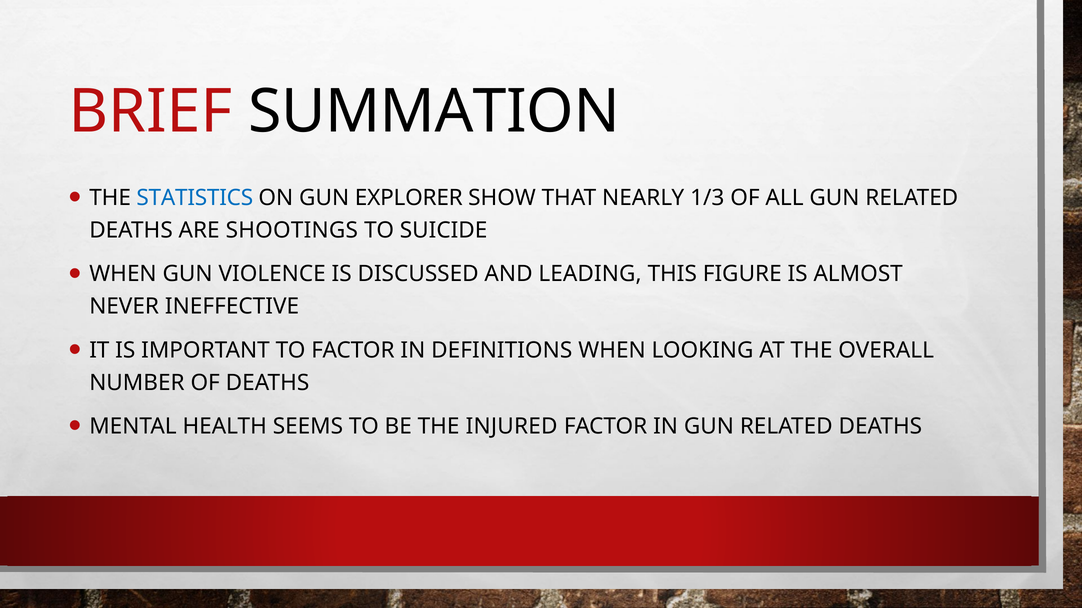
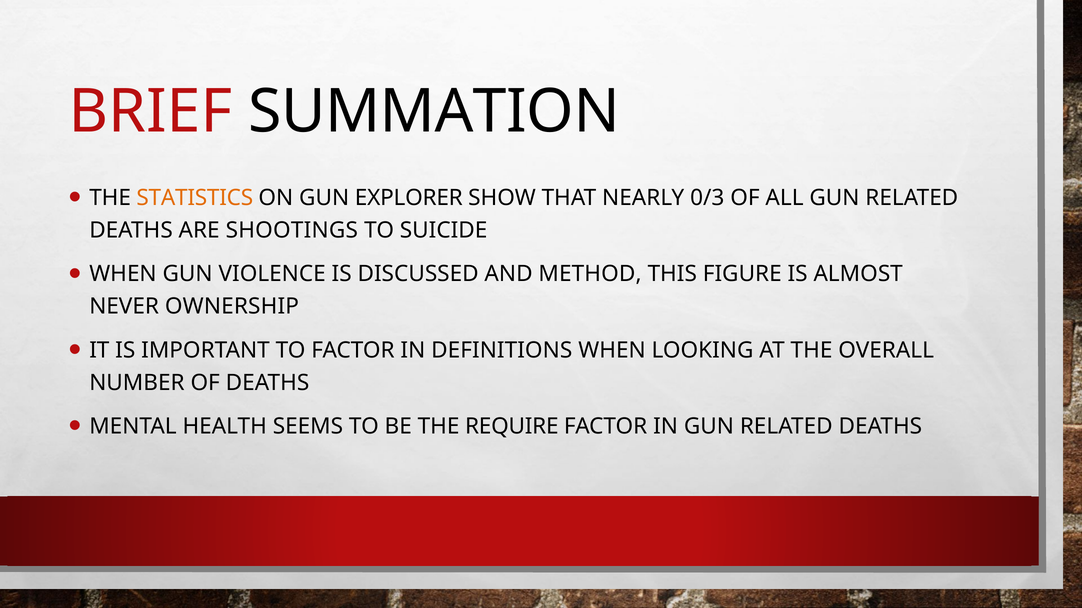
STATISTICS colour: blue -> orange
1/3: 1/3 -> 0/3
LEADING: LEADING -> METHOD
INEFFECTIVE: INEFFECTIVE -> OWNERSHIP
INJURED: INJURED -> REQUIRE
